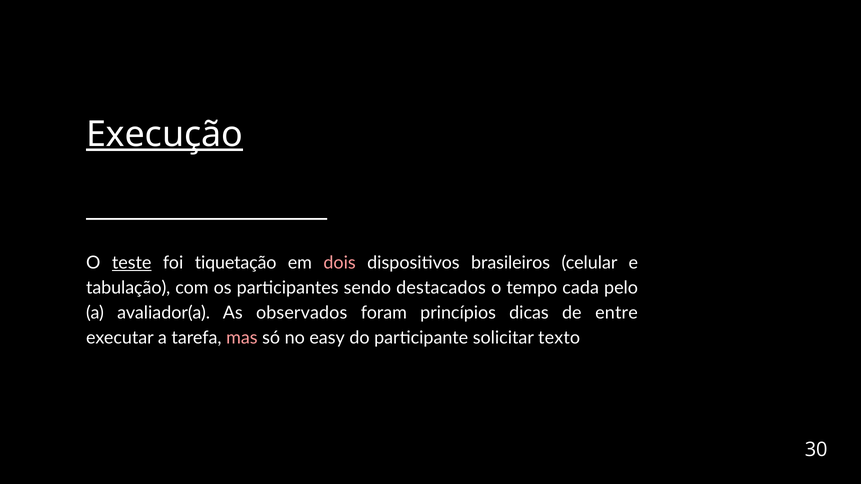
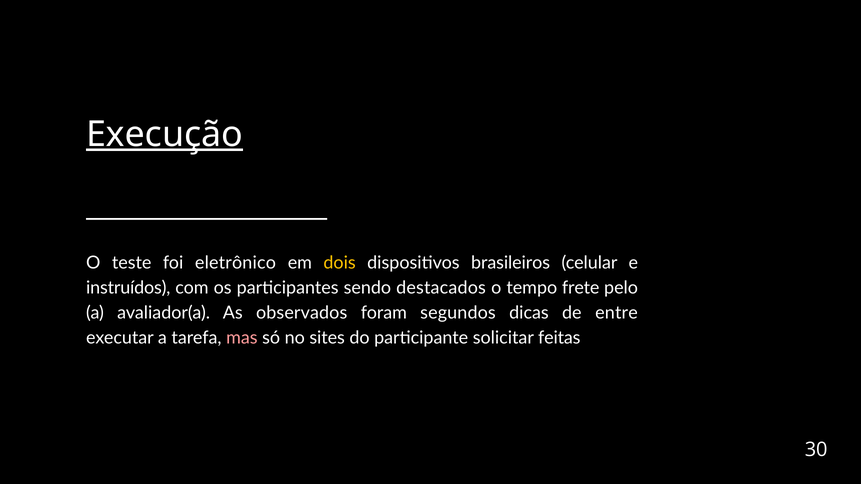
teste underline: present -> none
tiquetação: tiquetação -> eletrônico
dois colour: pink -> yellow
tabulação: tabulação -> instruídos
cada: cada -> frete
princípios: princípios -> segundos
easy: easy -> sites
texto: texto -> feitas
